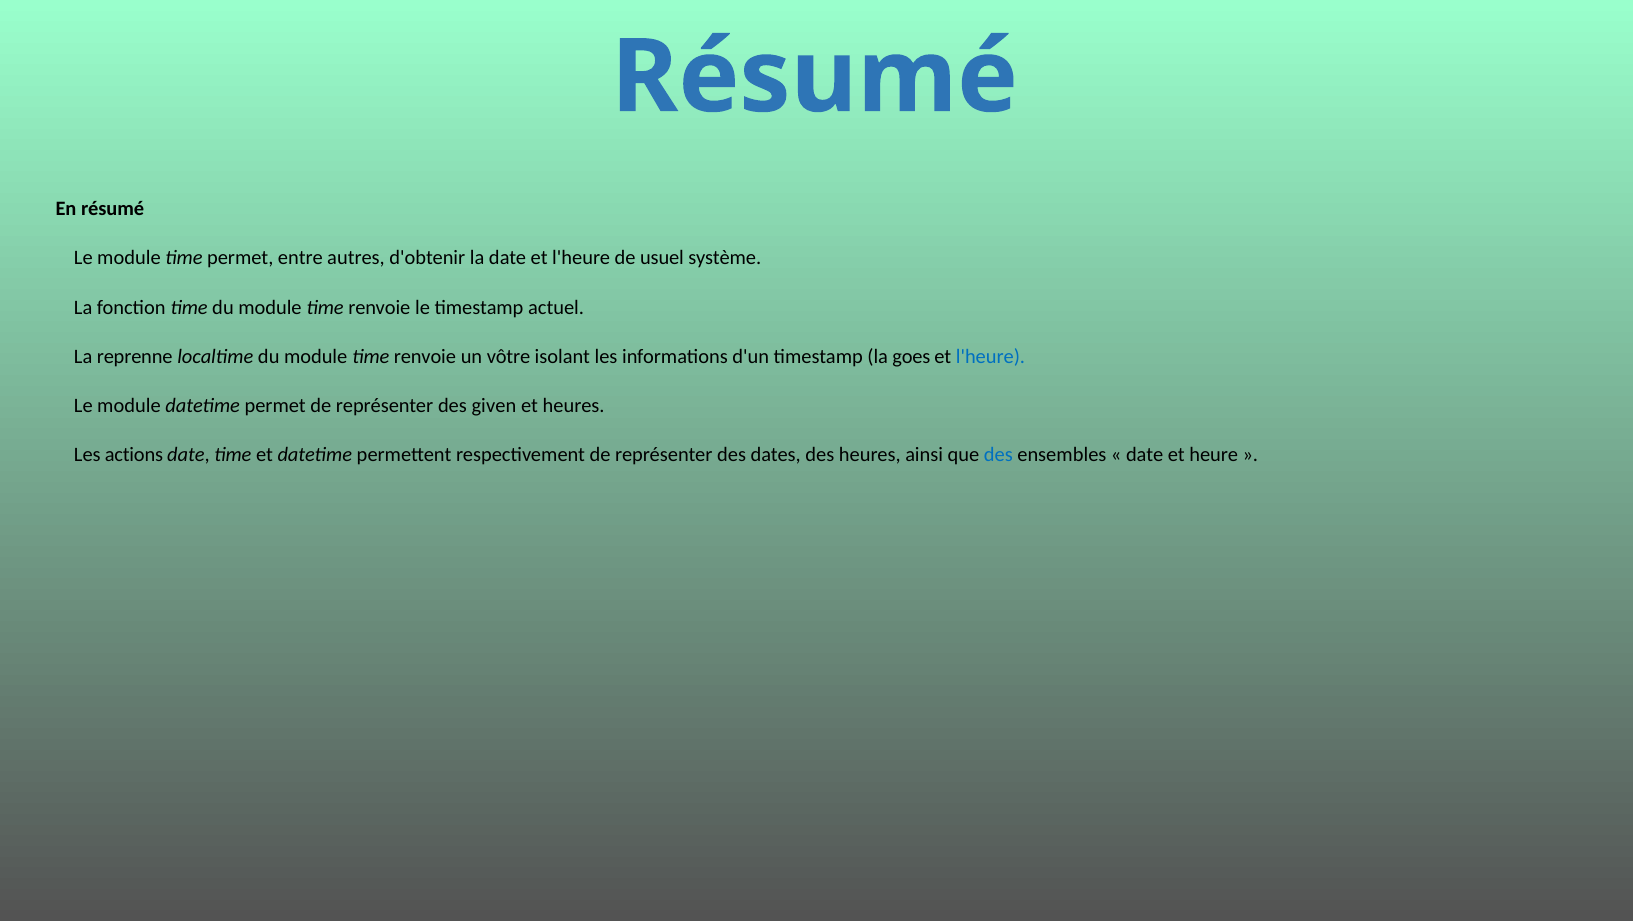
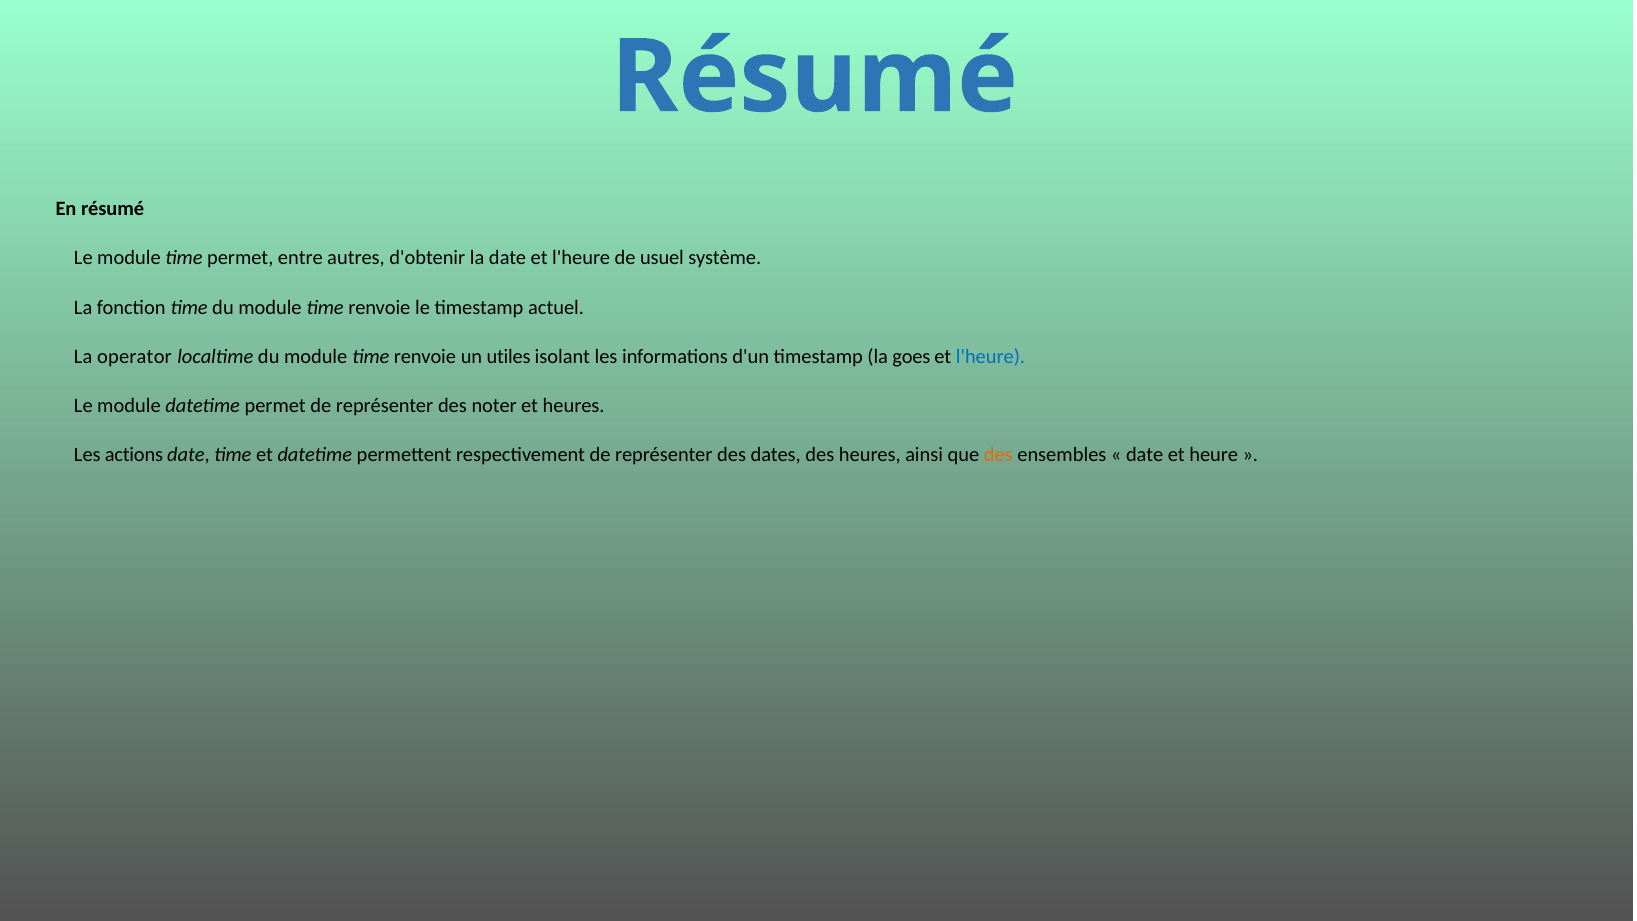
reprenne: reprenne -> operator
vôtre: vôtre -> utiles
given: given -> noter
des at (998, 455) colour: blue -> orange
